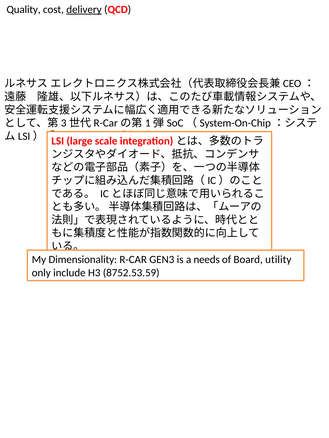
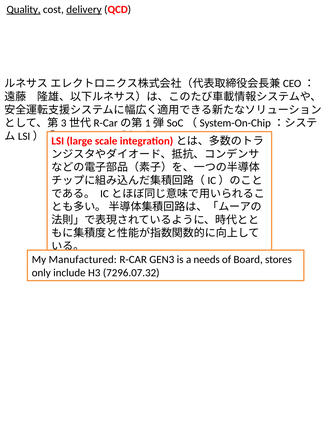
Quality underline: none -> present
Dimensionality: Dimensionality -> Manufactured
utility: utility -> stores
8752.53.59: 8752.53.59 -> 7296.07.32
